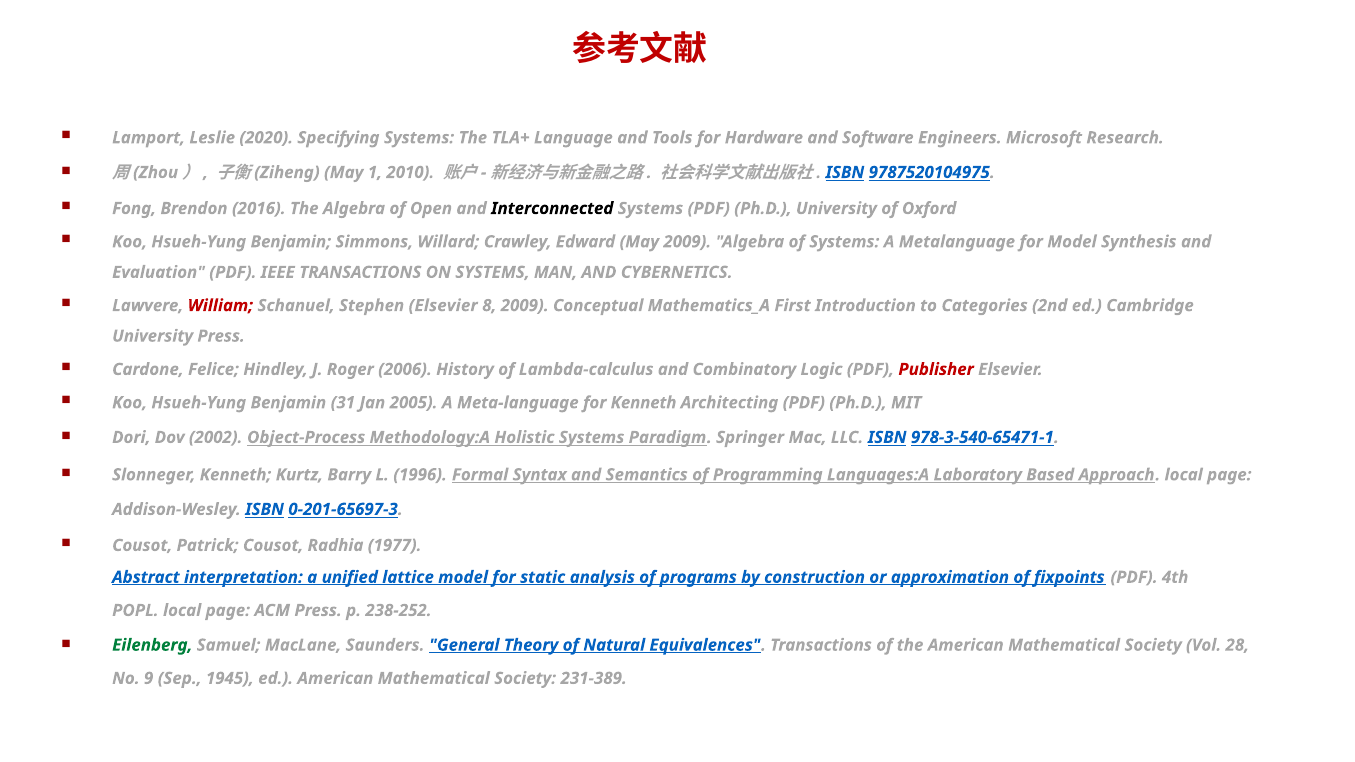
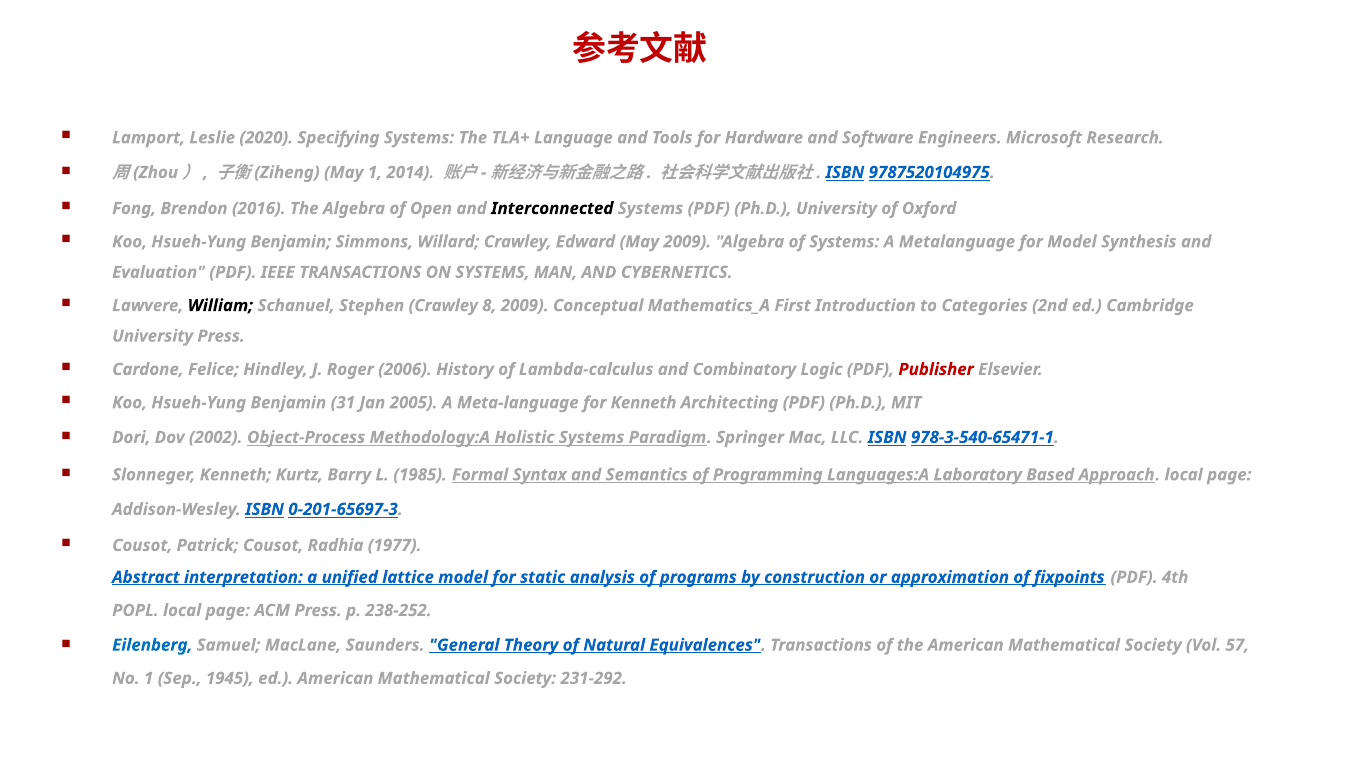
2010: 2010 -> 2014
William colour: red -> black
Stephen Elsevier: Elsevier -> Crawley
1996: 1996 -> 1985
Eilenberg colour: green -> blue
28: 28 -> 57
No 9: 9 -> 1
231-389: 231-389 -> 231-292
